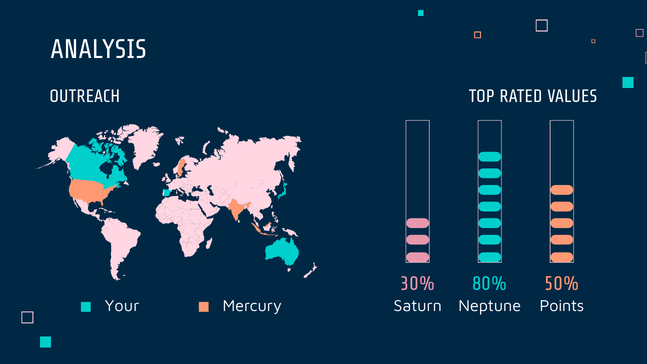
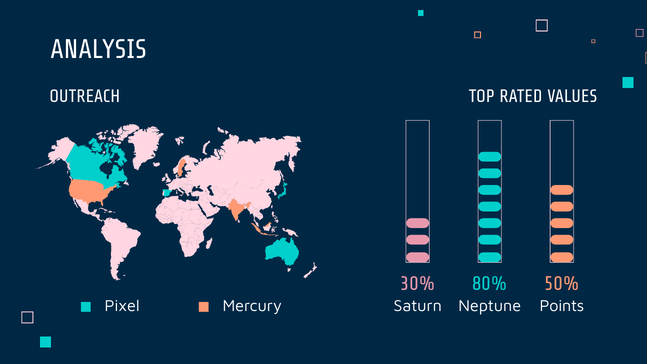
Your: Your -> Pixel
